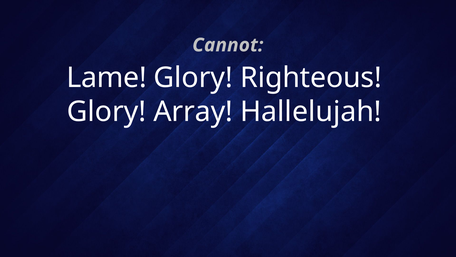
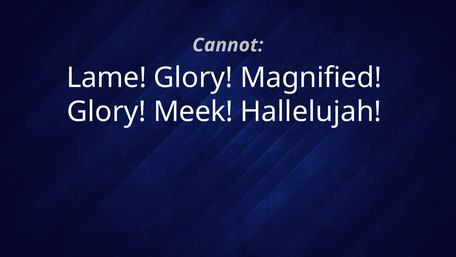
Righteous: Righteous -> Magnified
Array: Array -> Meek
